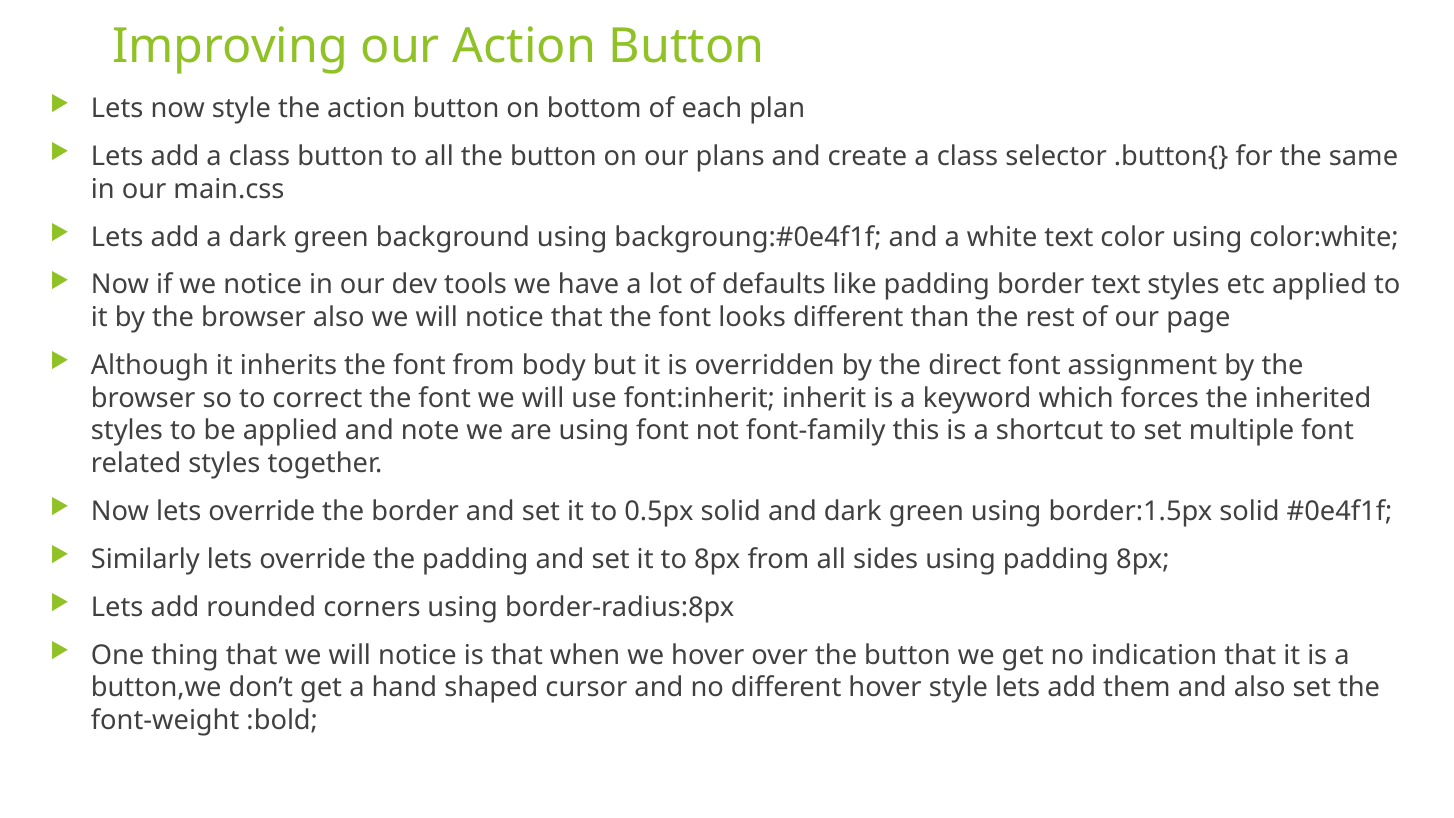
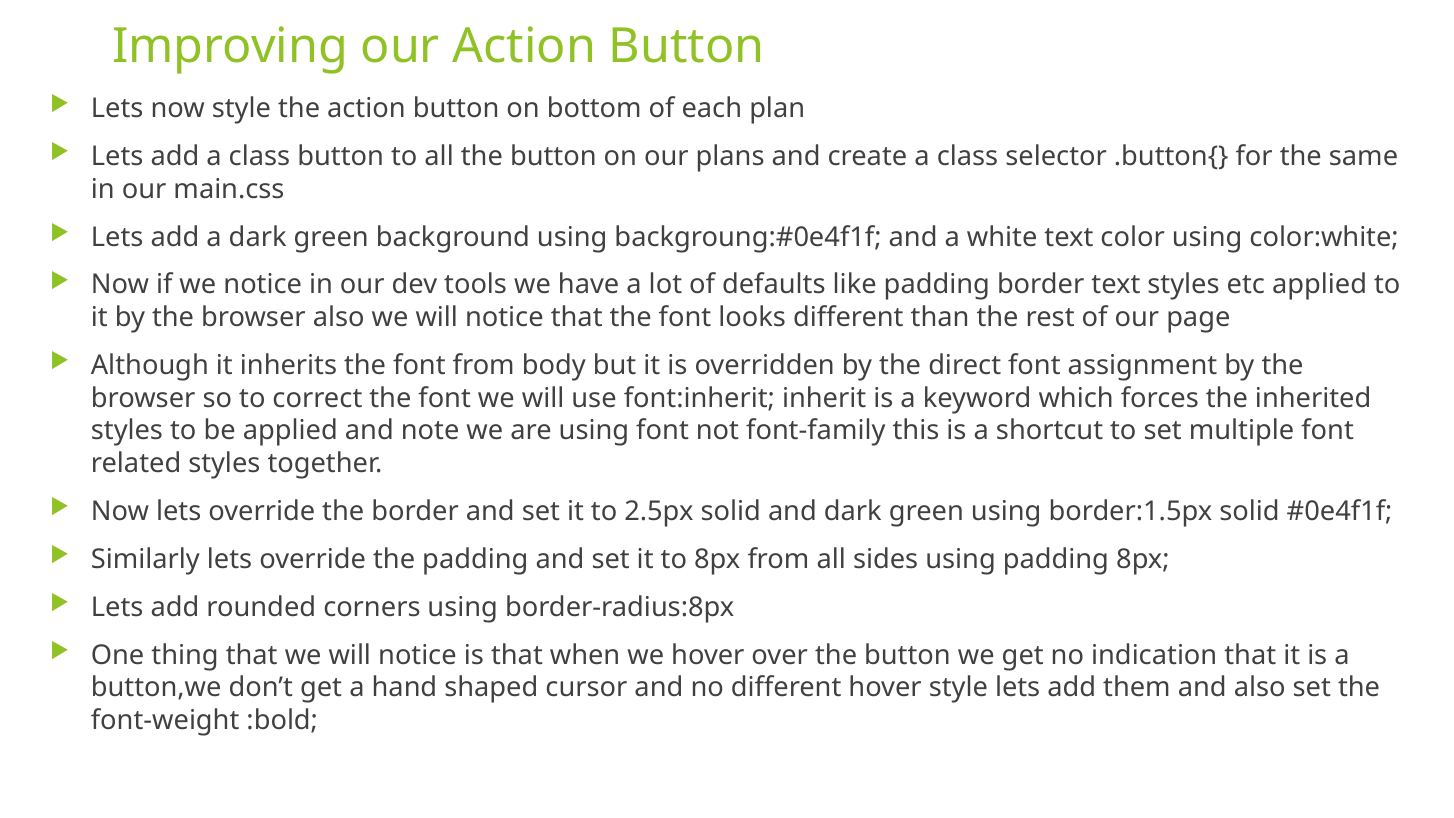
0.5px: 0.5px -> 2.5px
